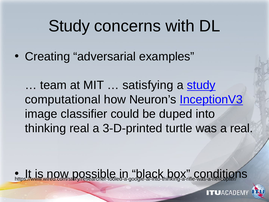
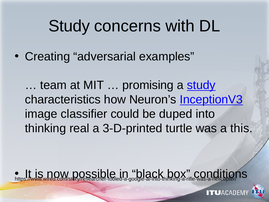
satisfying: satisfying -> promising
computational: computational -> characteristics
a real: real -> this
